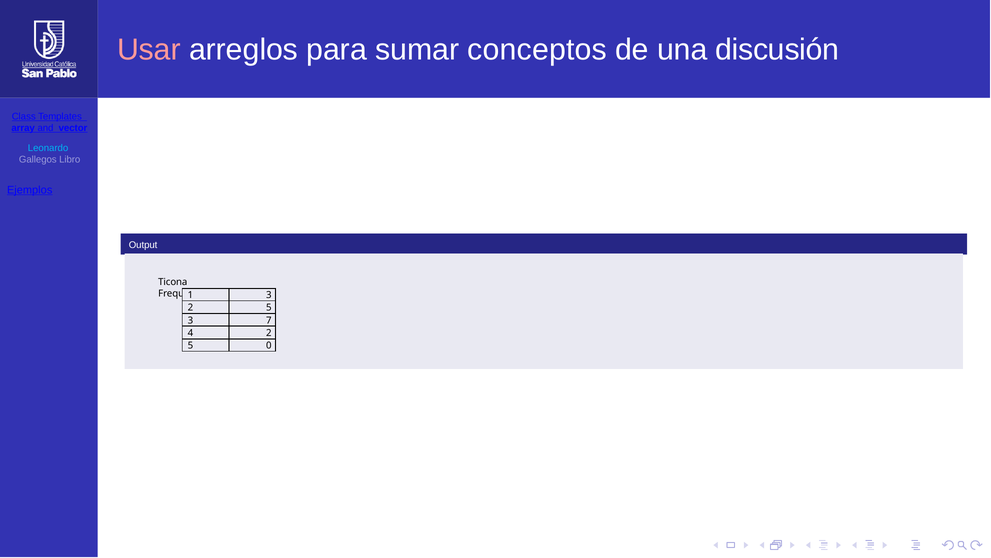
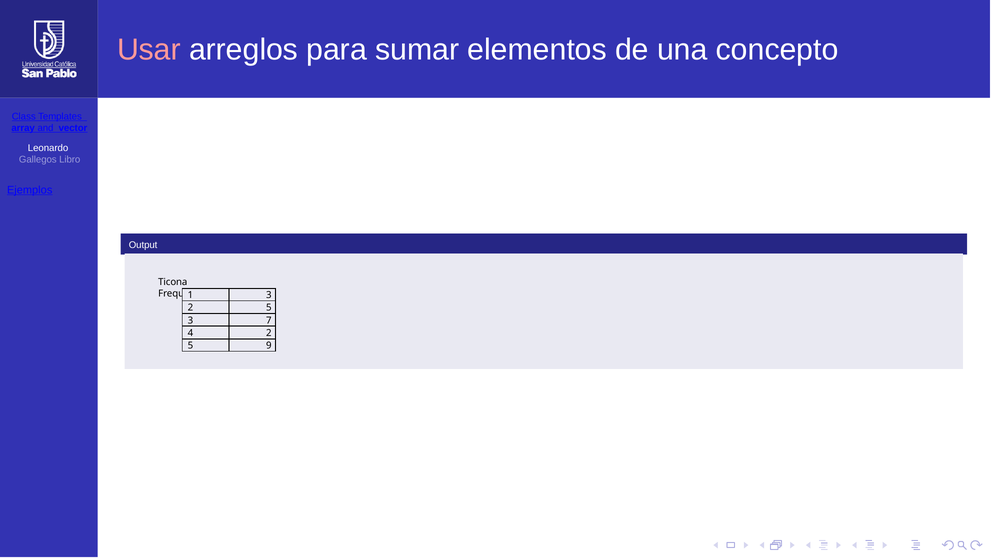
conceptos: conceptos -> elementos
discusión: discusión -> concepto
Leonardo colour: light blue -> white
0: 0 -> 9
